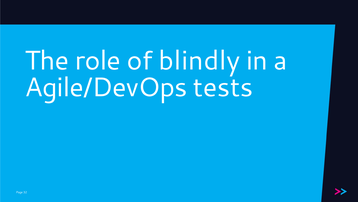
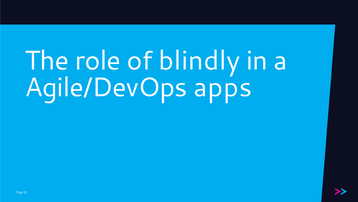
tests: tests -> apps
